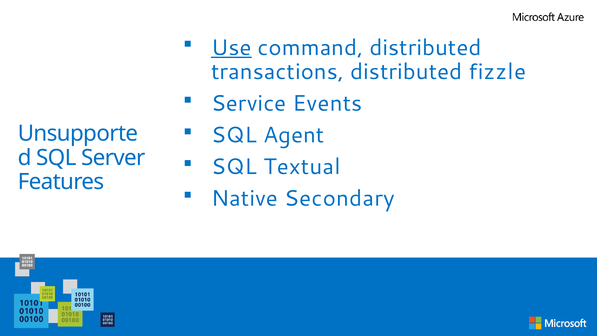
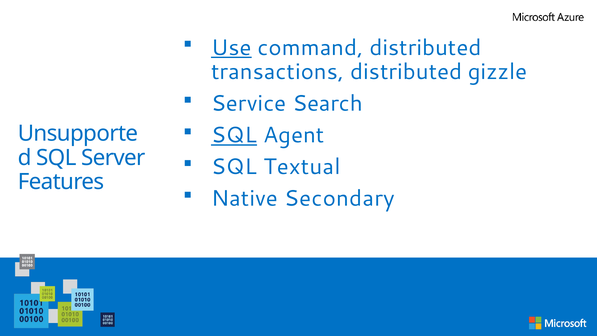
fizzle: fizzle -> gizzle
Events: Events -> Search
SQL at (234, 135) underline: none -> present
